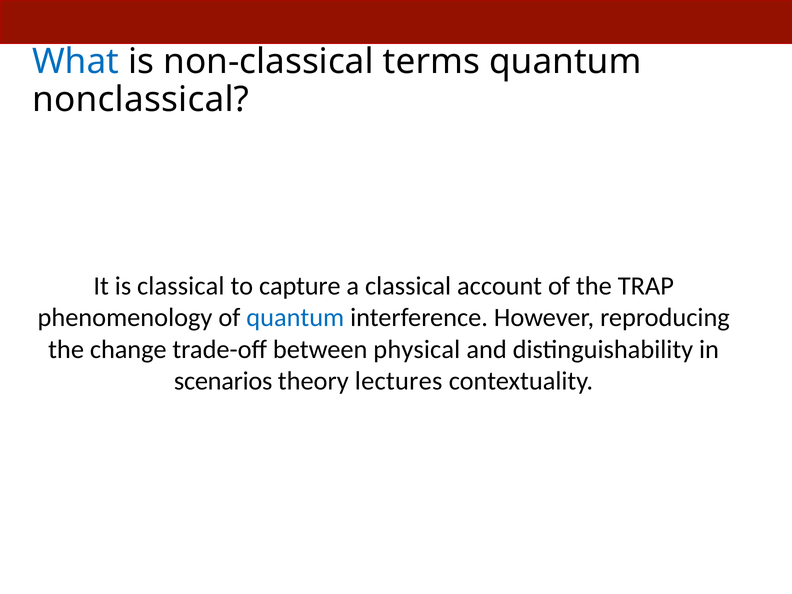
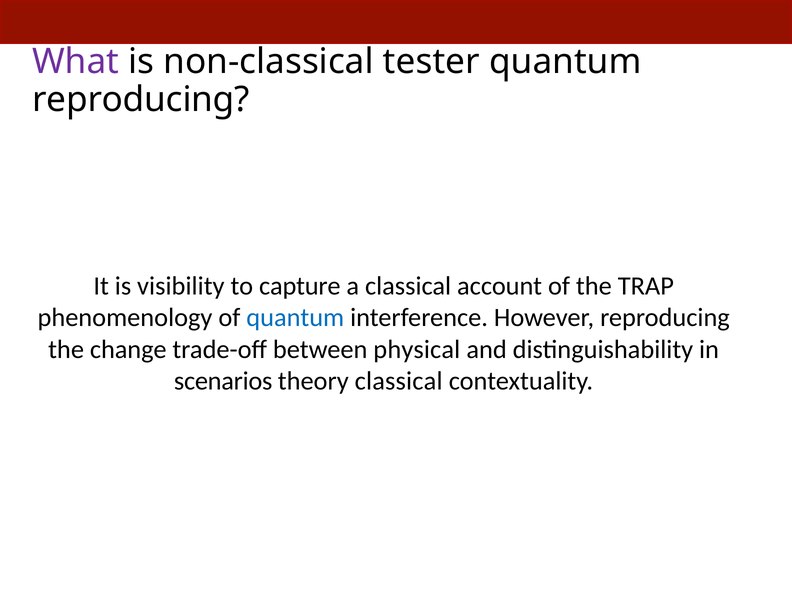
What colour: blue -> purple
terms: terms -> tester
nonclassical at (141, 100): nonclassical -> reproducing
is classical: classical -> visibility
theory lectures: lectures -> classical
